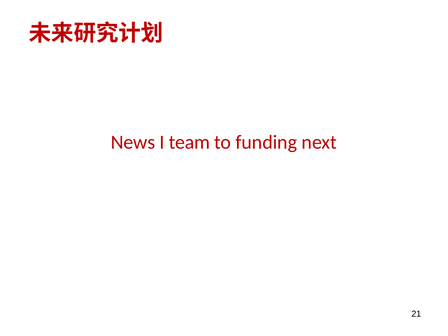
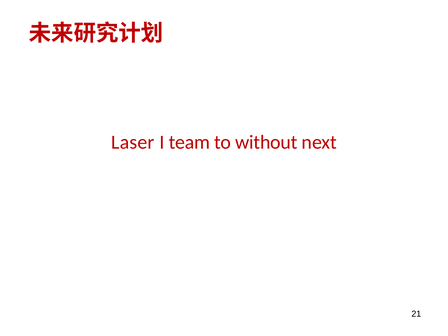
News: News -> Laser
funding: funding -> without
